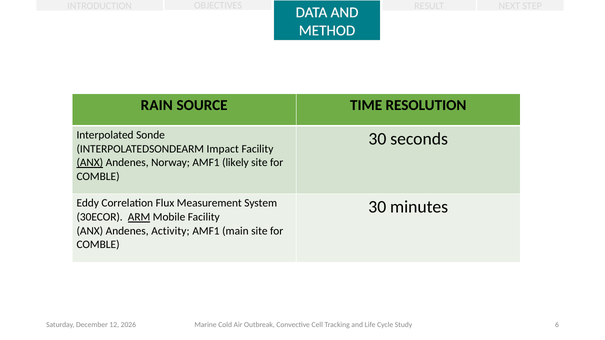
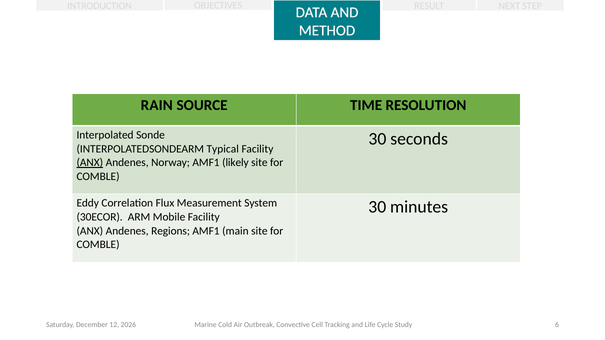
Impact: Impact -> Typical
ARM underline: present -> none
Activity: Activity -> Regions
